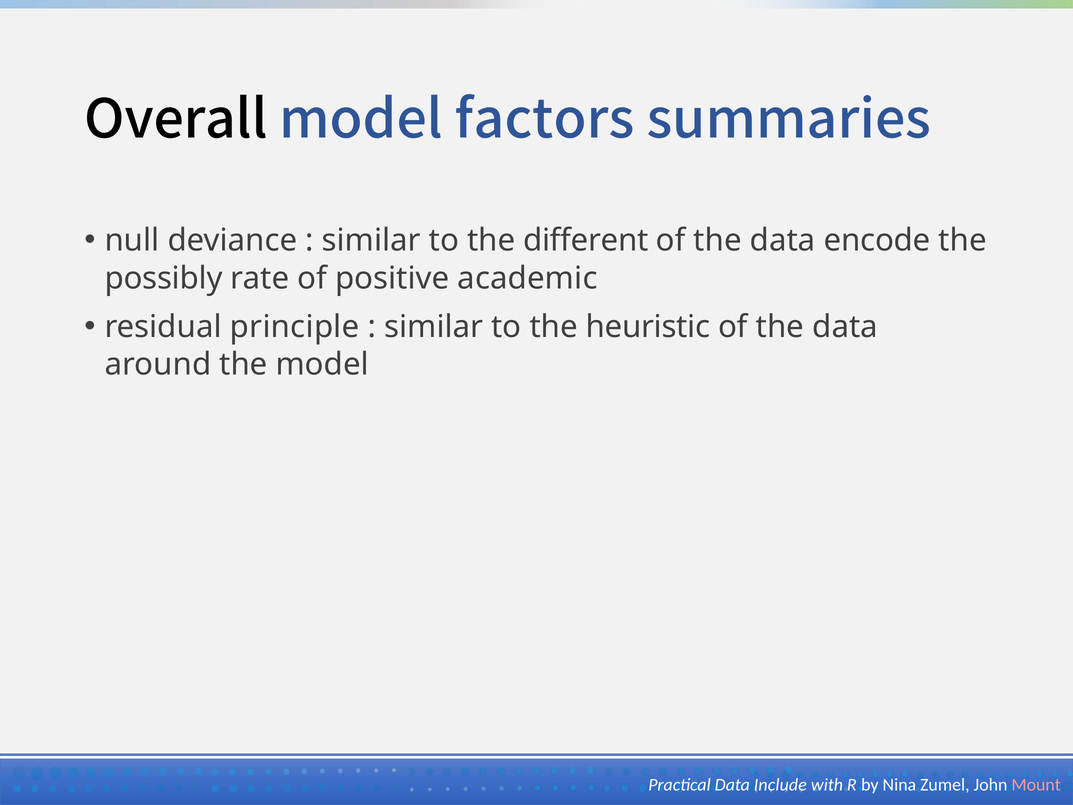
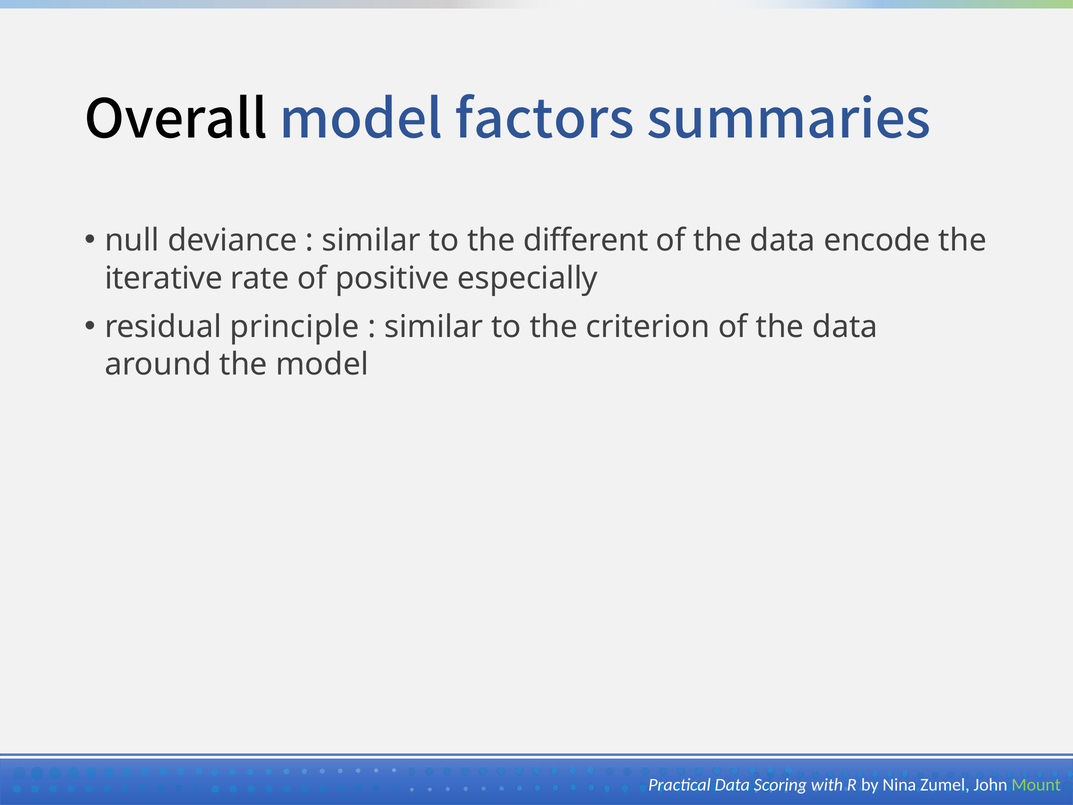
possibly: possibly -> iterative
academic: academic -> especially
heuristic: heuristic -> criterion
Include: Include -> Scoring
Mount colour: pink -> light green
